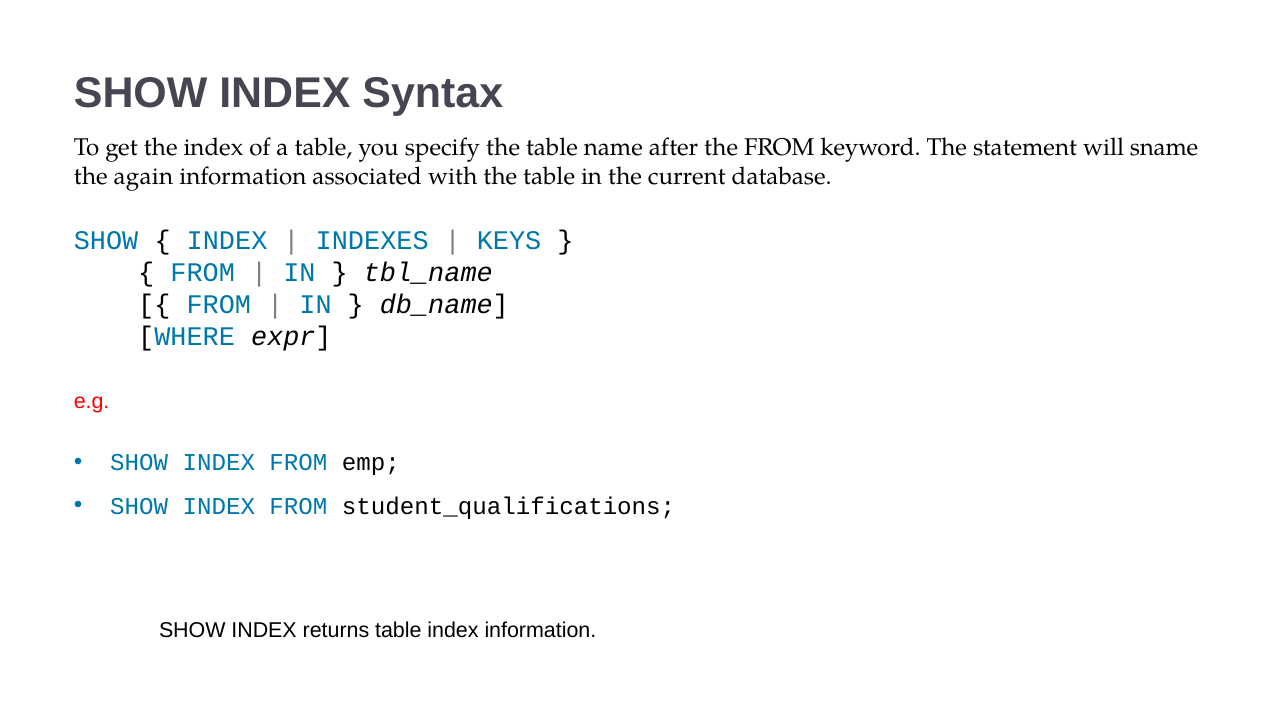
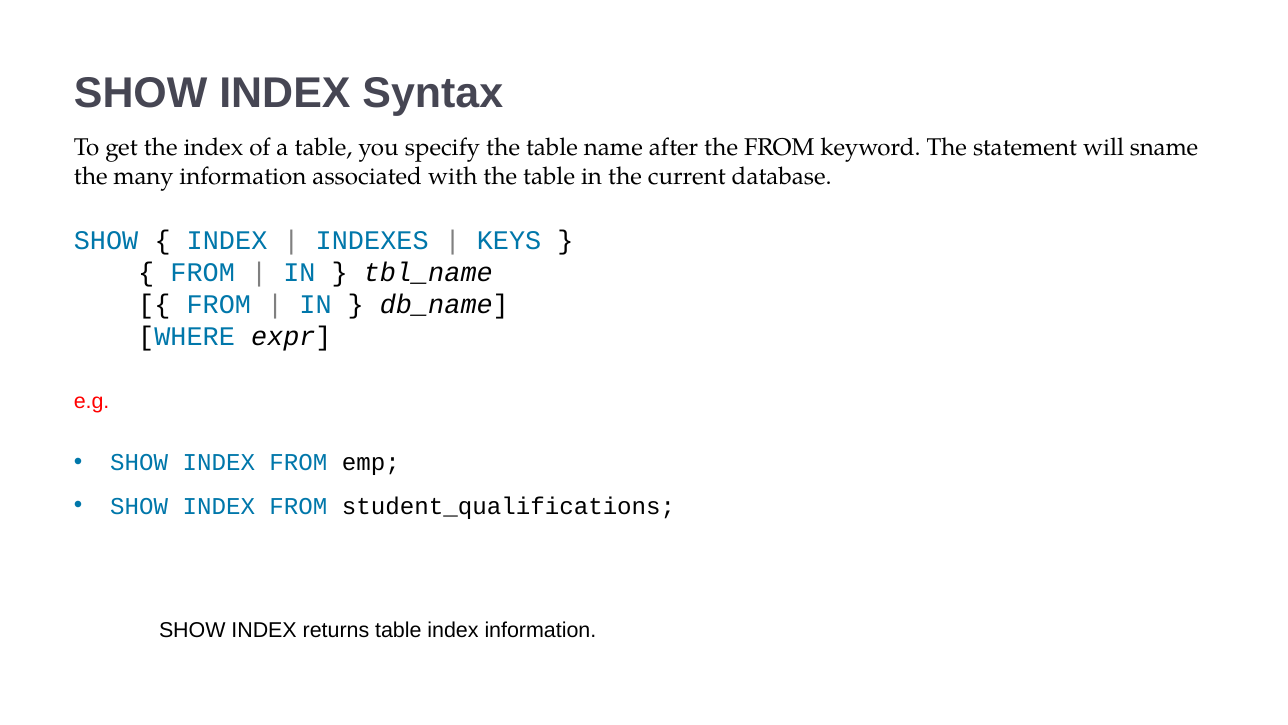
again: again -> many
